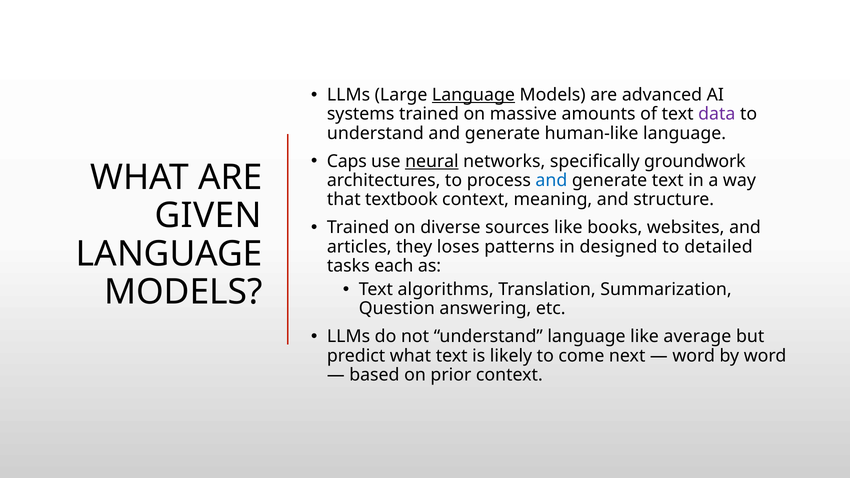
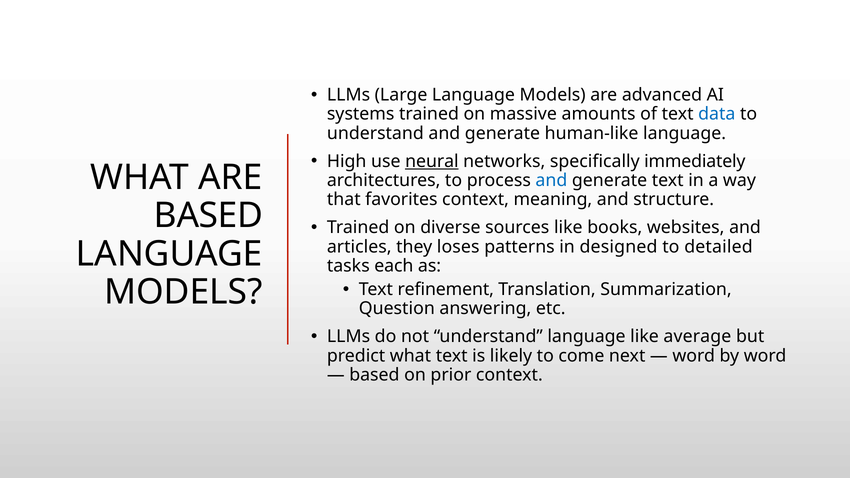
Language at (473, 95) underline: present -> none
data colour: purple -> blue
Caps: Caps -> High
groundwork: groundwork -> immediately
textbook: textbook -> favorites
GIVEN at (208, 216): GIVEN -> BASED
algorithms: algorithms -> refinement
